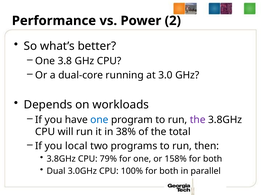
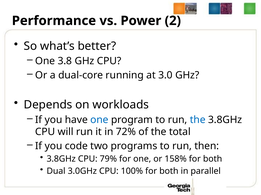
the at (198, 120) colour: purple -> blue
38%: 38% -> 72%
local: local -> code
